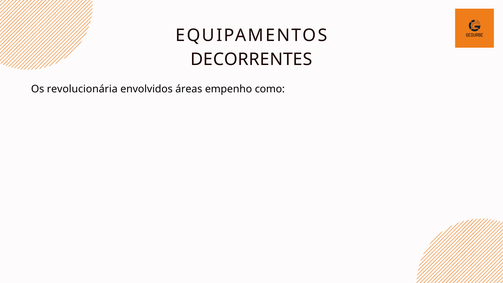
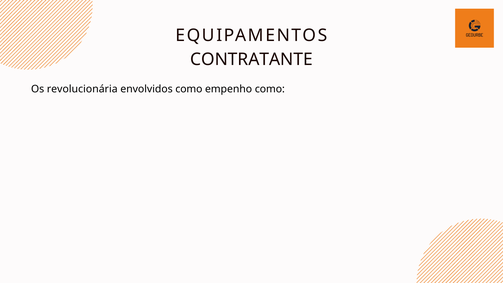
DECORRENTES: DECORRENTES -> CONTRATANTE
envolvidos áreas: áreas -> como
